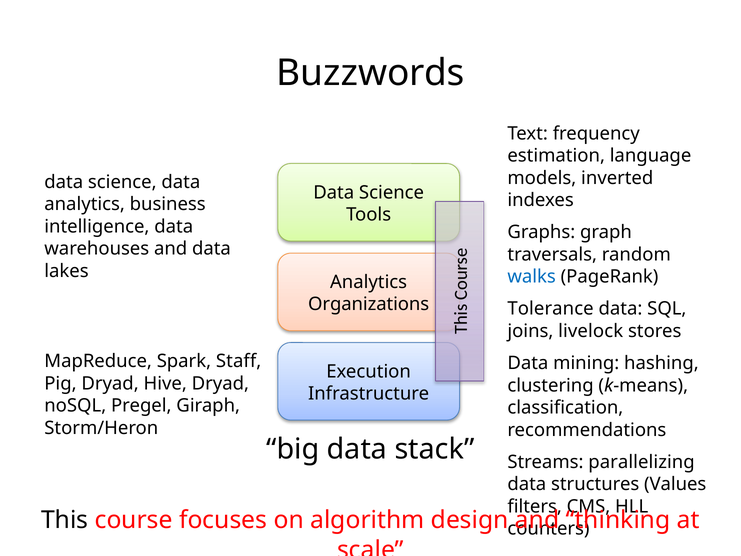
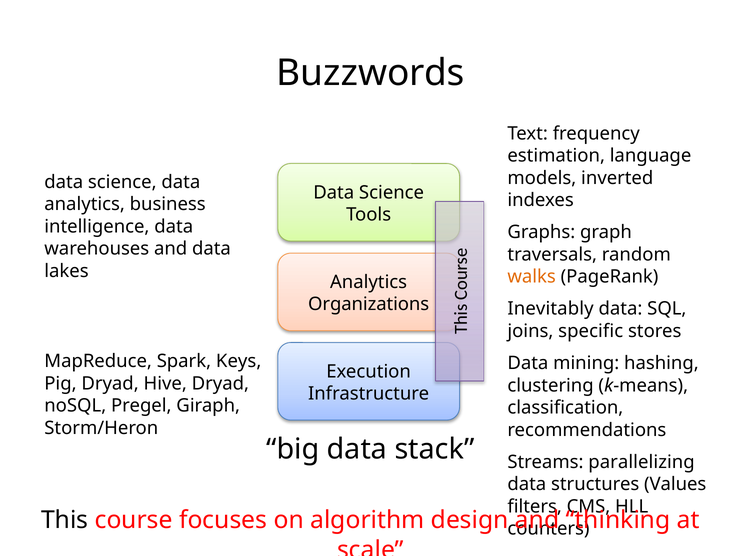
walks colour: blue -> orange
Tolerance: Tolerance -> Inevitably
livelock: livelock -> specific
Staff: Staff -> Keys
